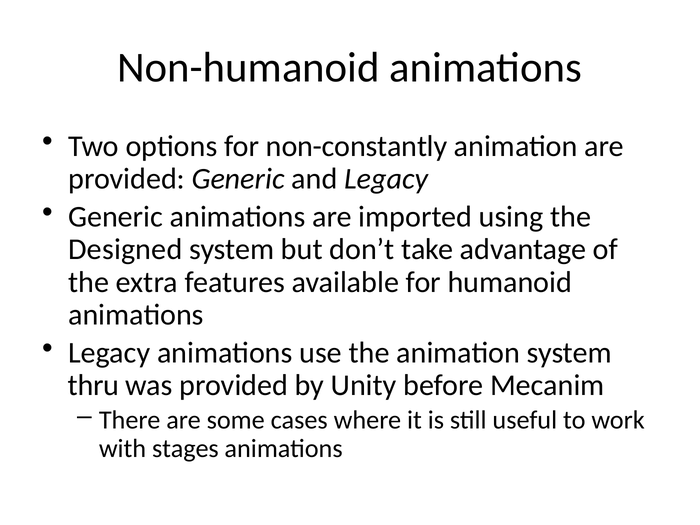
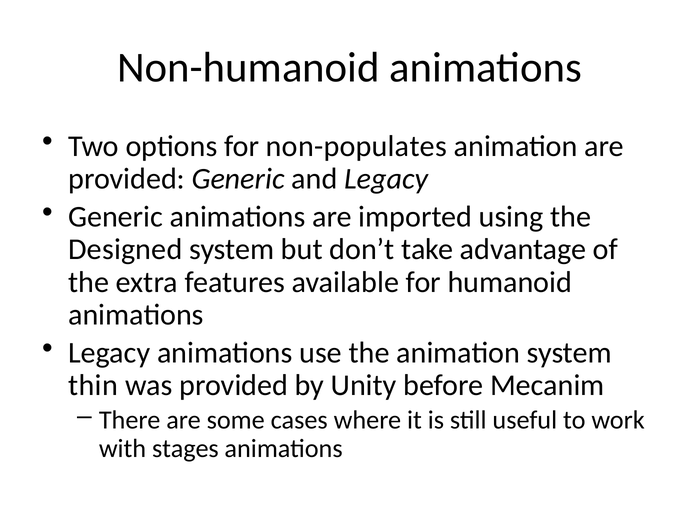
non-constantly: non-constantly -> non-populates
thru: thru -> thin
